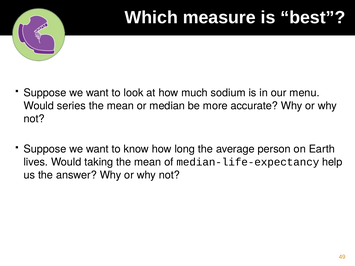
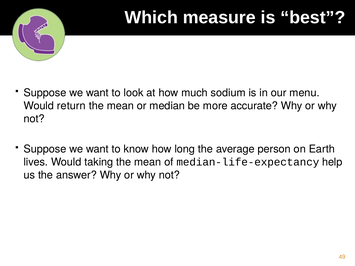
series: series -> return
